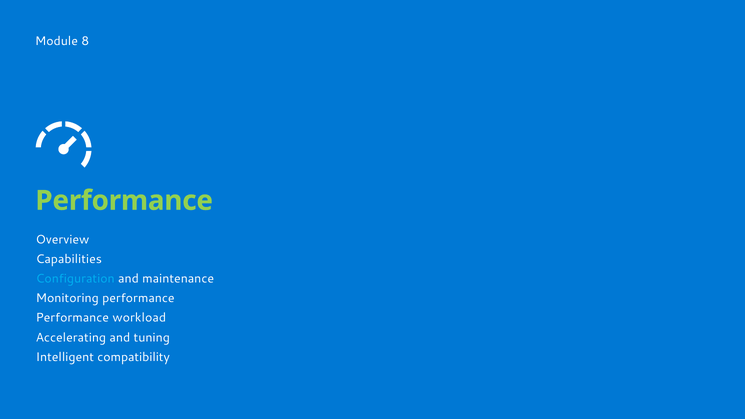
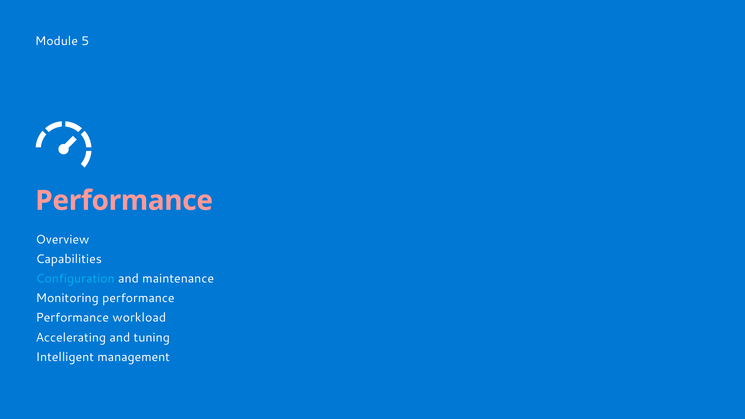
8: 8 -> 5
Performance at (124, 201) colour: light green -> pink
compatibility: compatibility -> management
